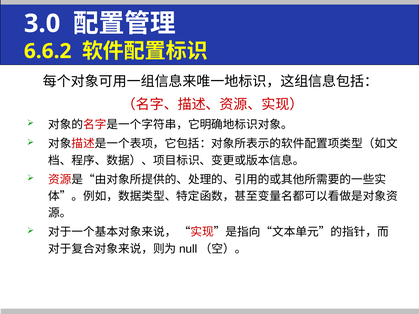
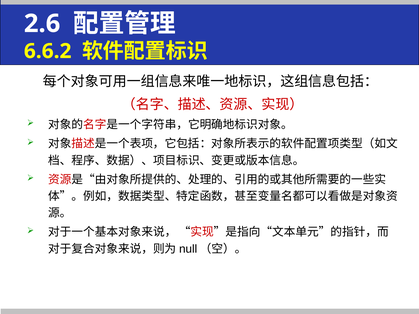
3.0: 3.0 -> 2.6
